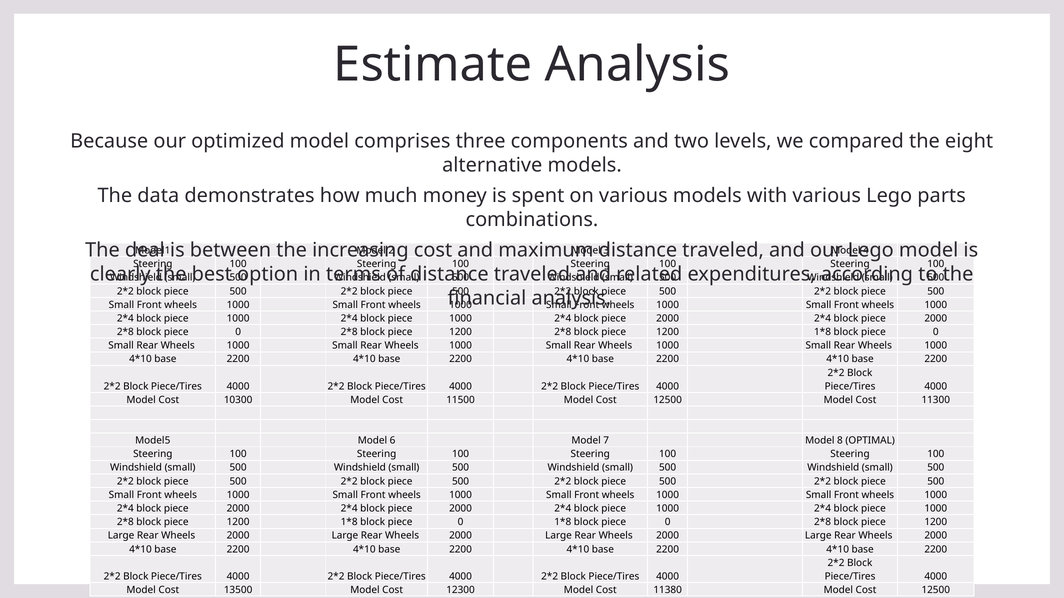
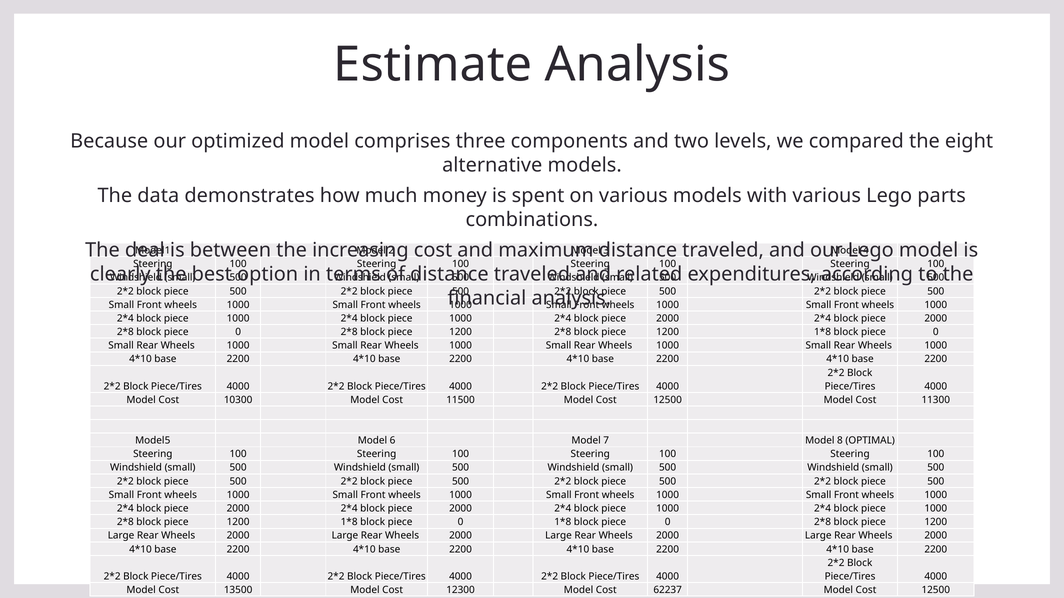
11380: 11380 -> 62237
